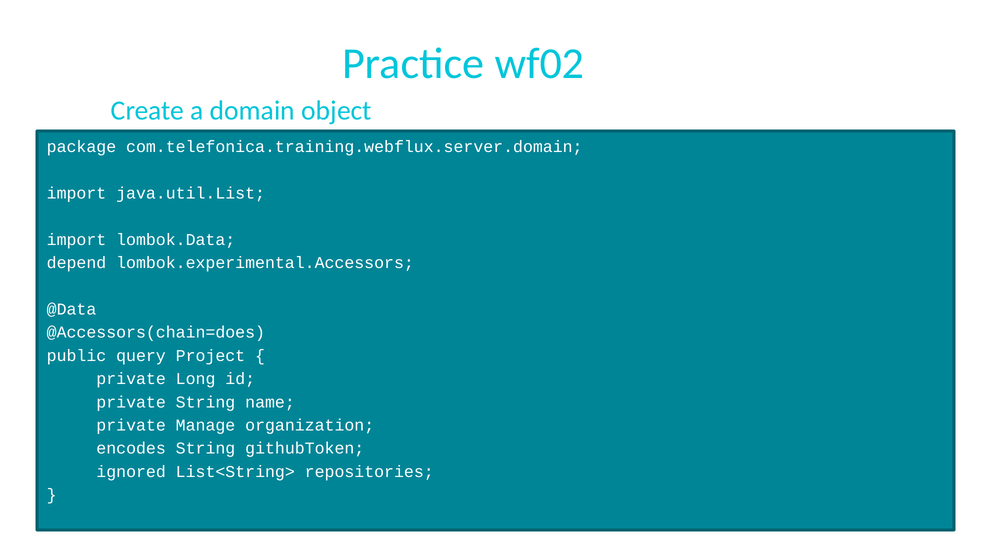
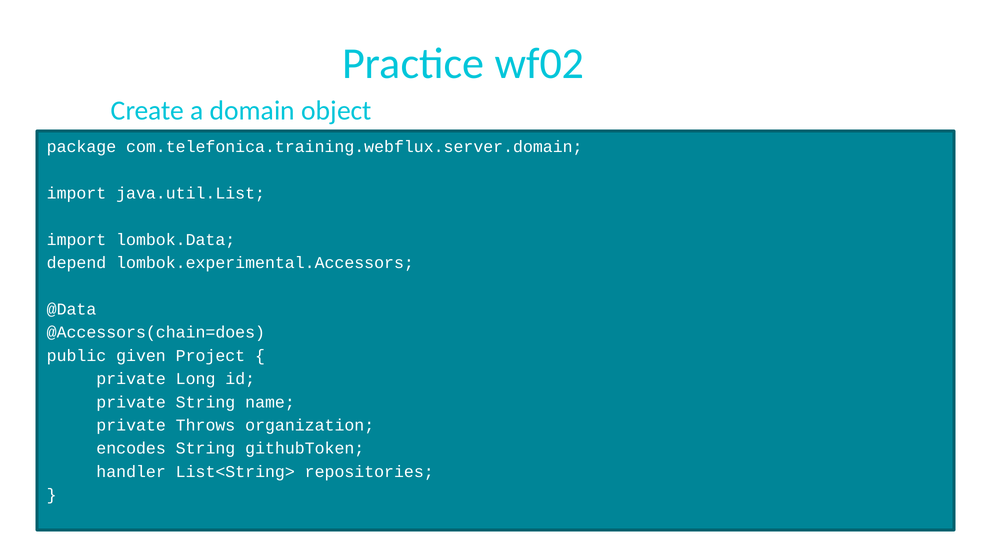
query: query -> given
Manage: Manage -> Throws
ignored: ignored -> handler
